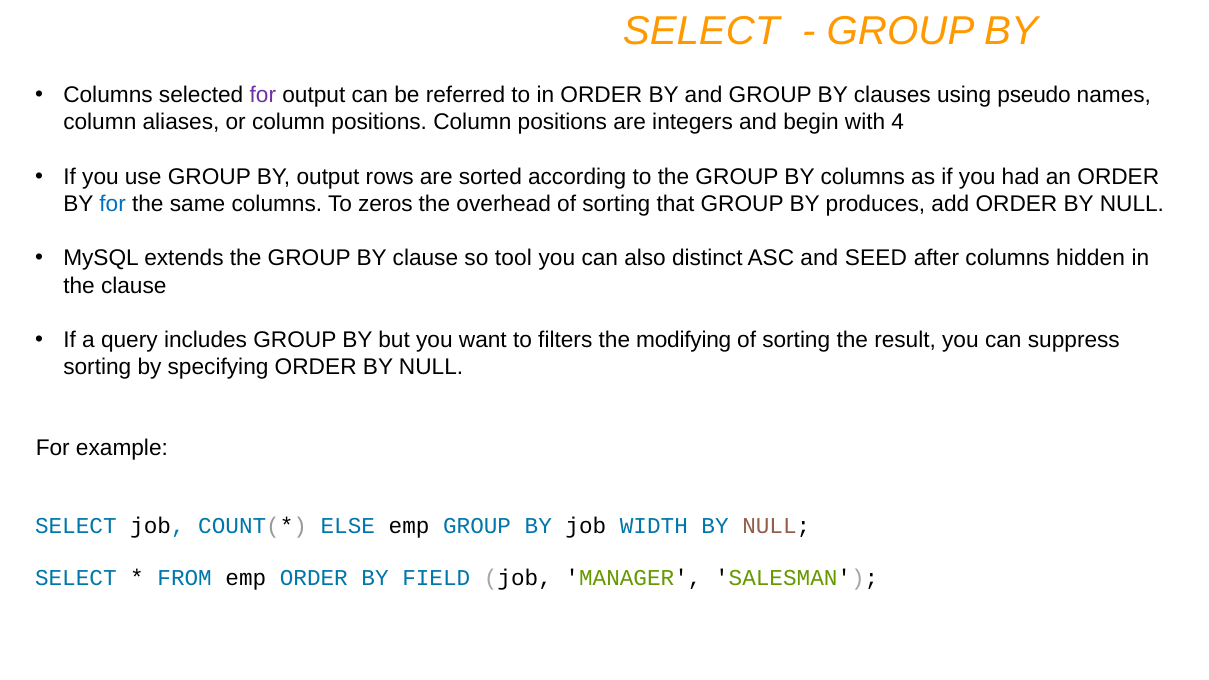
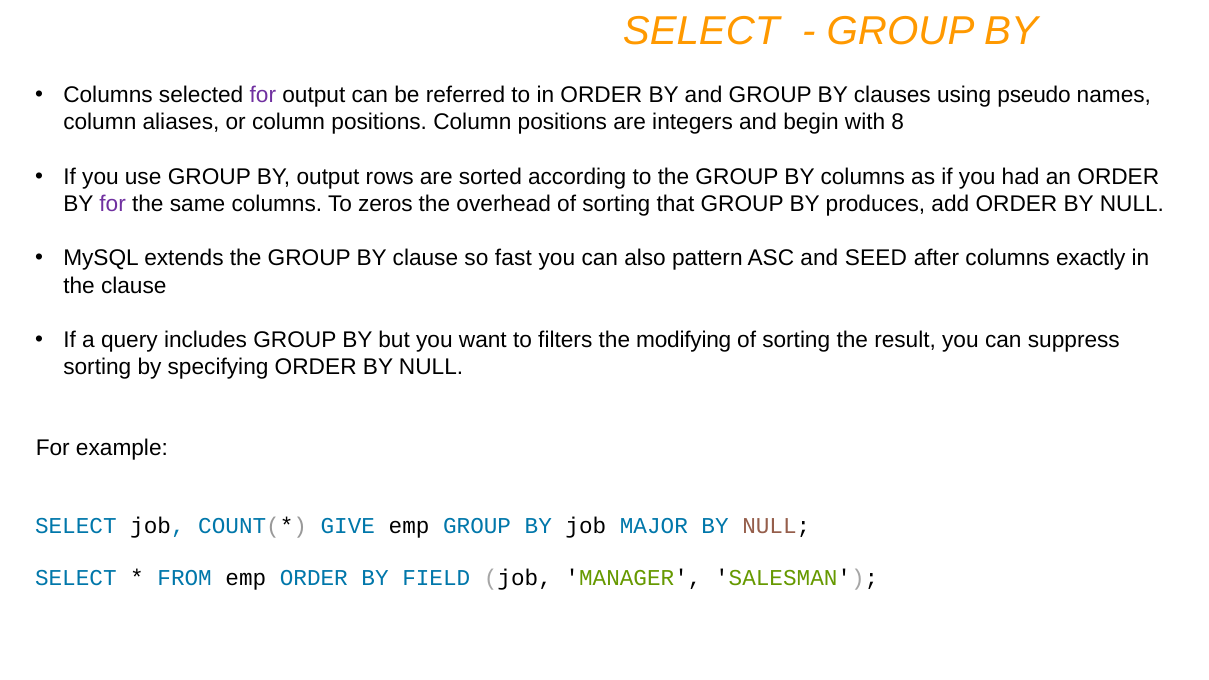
4: 4 -> 8
for at (113, 204) colour: blue -> purple
tool: tool -> fast
distinct: distinct -> pattern
hidden: hidden -> exactly
ELSE: ELSE -> GIVE
WIDTH: WIDTH -> MAJOR
